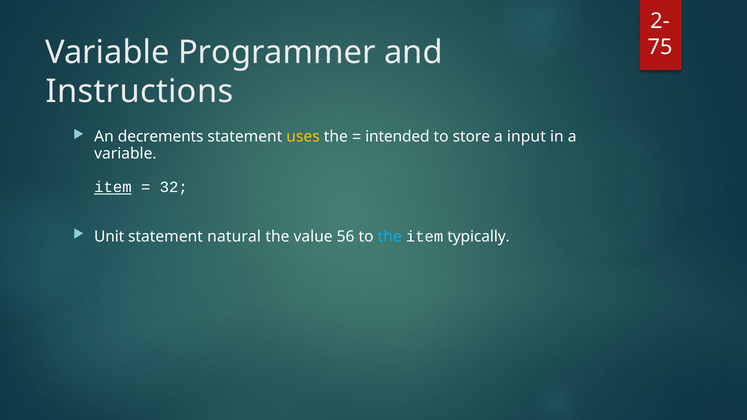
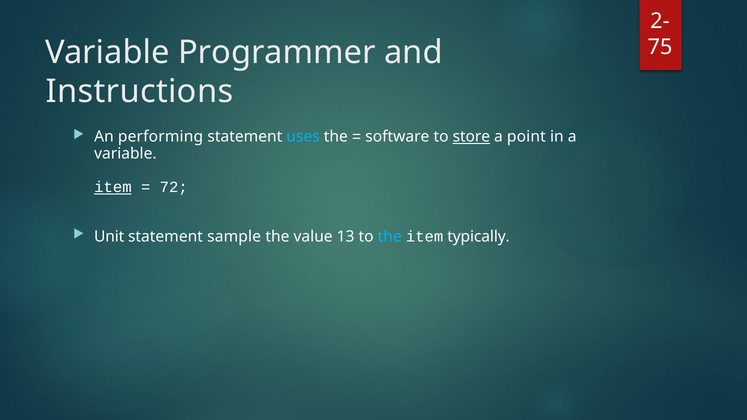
decrements: decrements -> performing
uses colour: yellow -> light blue
intended: intended -> software
store underline: none -> present
input: input -> point
32: 32 -> 72
natural: natural -> sample
56: 56 -> 13
